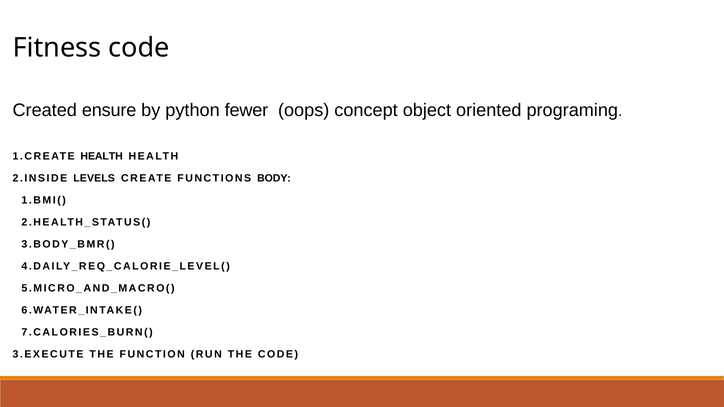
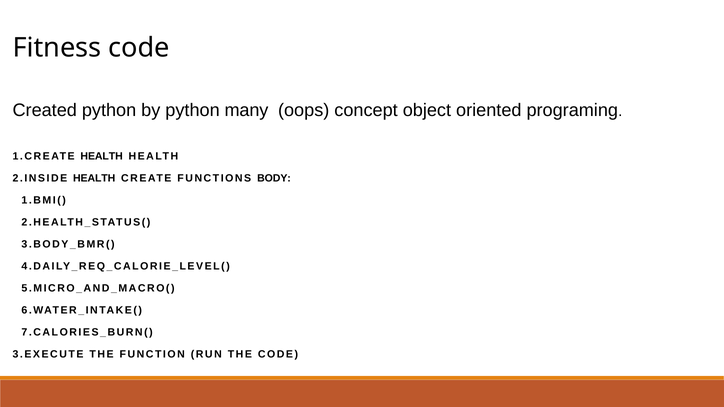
Created ensure: ensure -> python
fewer: fewer -> many
2.INSIDE LEVELS: LEVELS -> HEALTH
